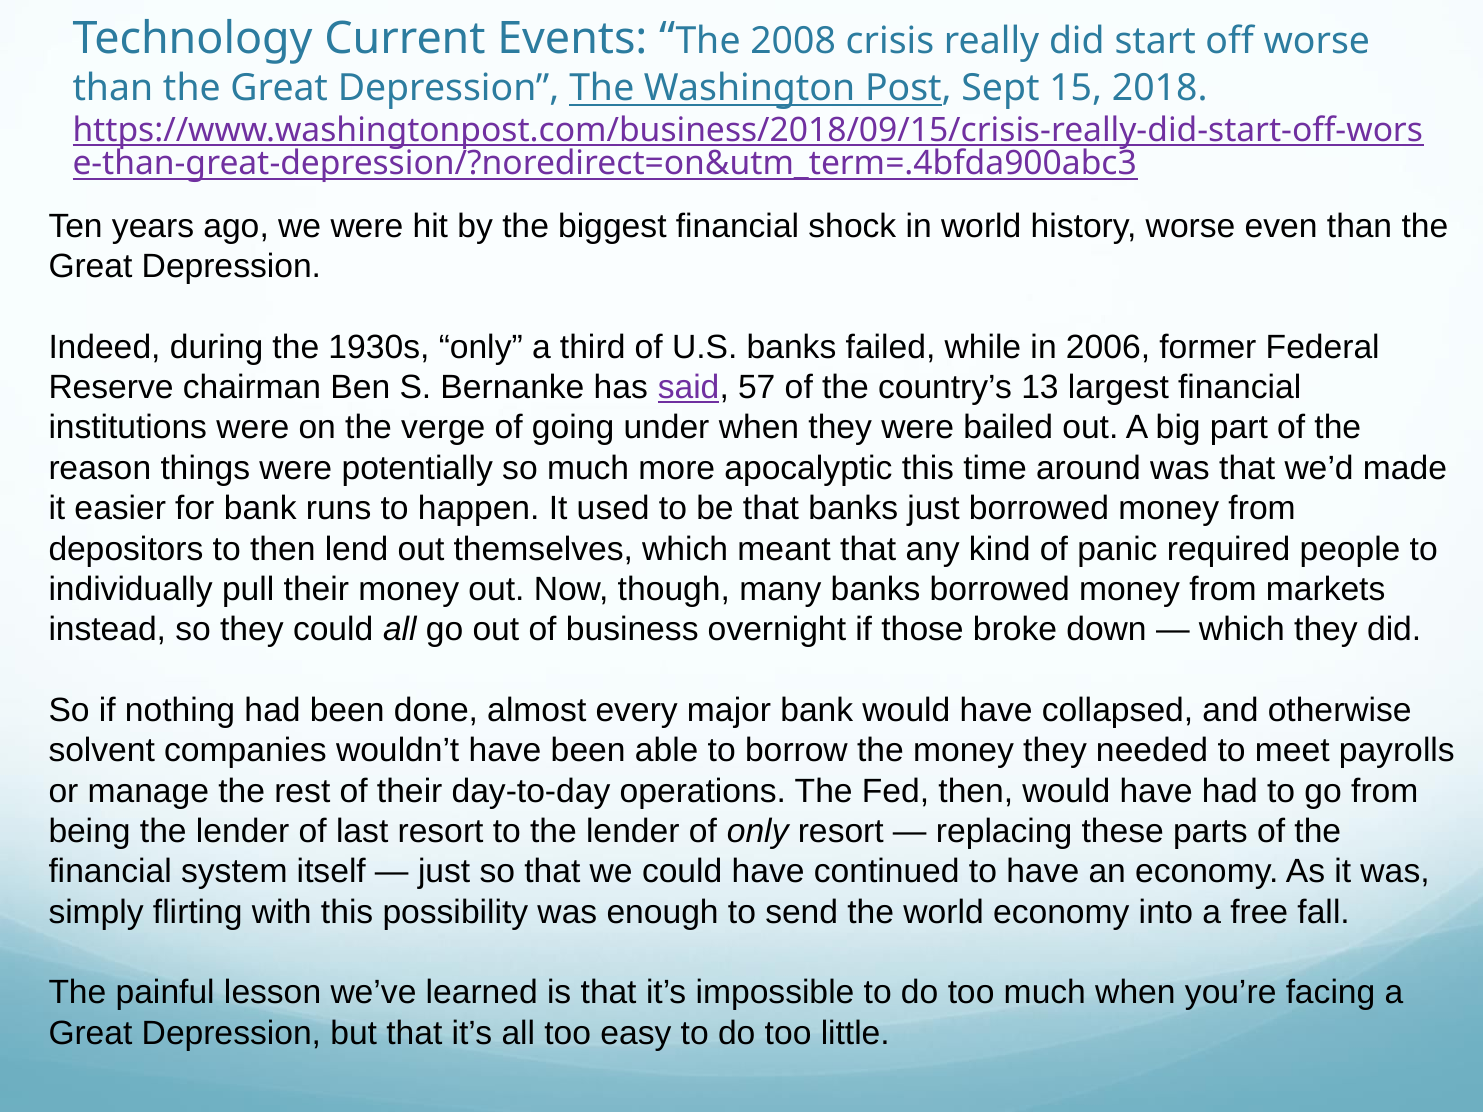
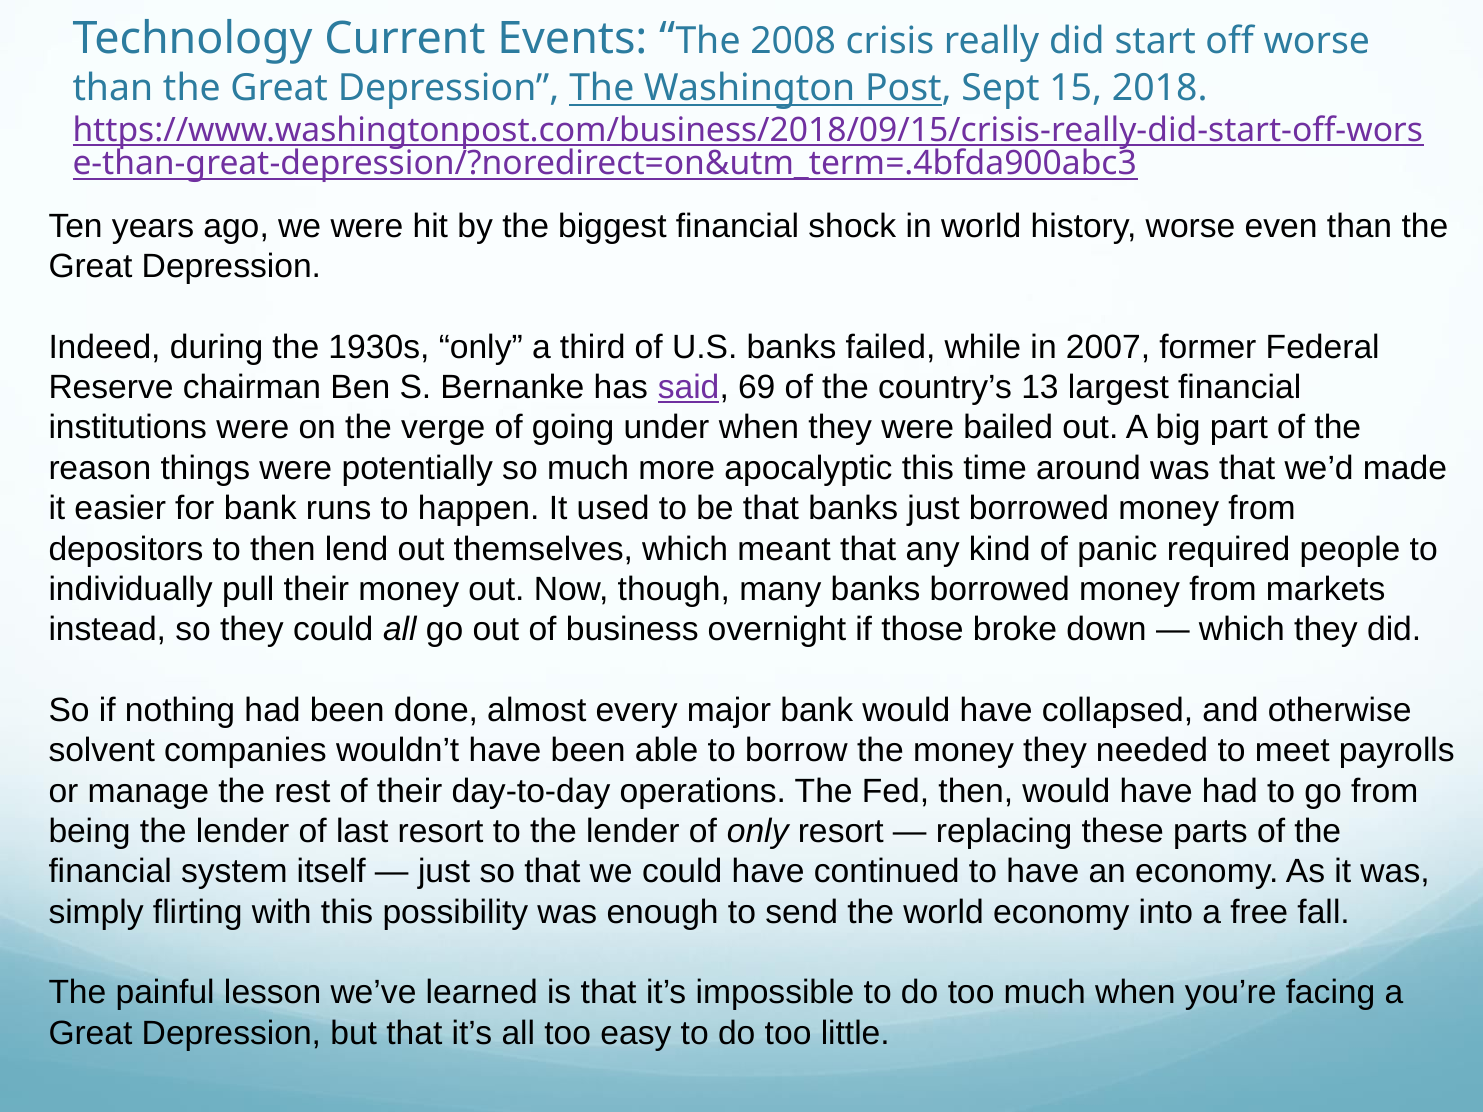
2006: 2006 -> 2007
57: 57 -> 69
